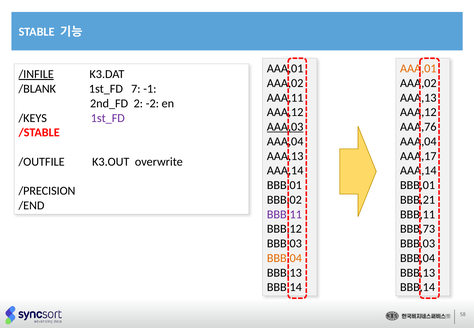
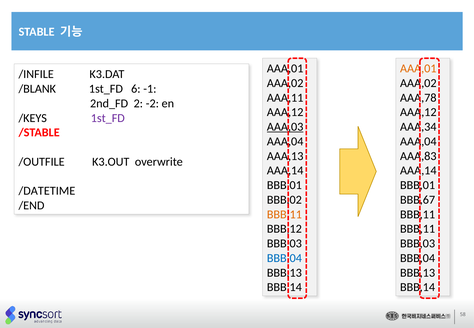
/INFILE underline: present -> none
7: 7 -> 6
AAA,13 at (418, 98): AAA,13 -> AAA,78
AAA,76: AAA,76 -> AAA,34
AAA,17: AAA,17 -> AAA,83
/PRECISION: /PRECISION -> /DATETIME
BBB,21: BBB,21 -> BBB,67
BBB,11 at (284, 214) colour: purple -> orange
BBB,73 at (418, 229): BBB,73 -> BBB,11
BBB,04 at (284, 258) colour: orange -> blue
